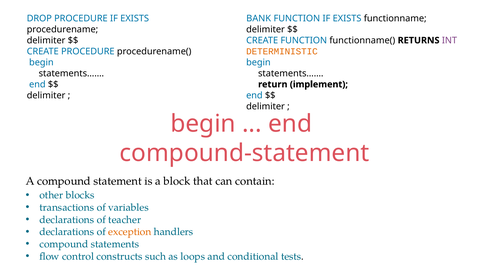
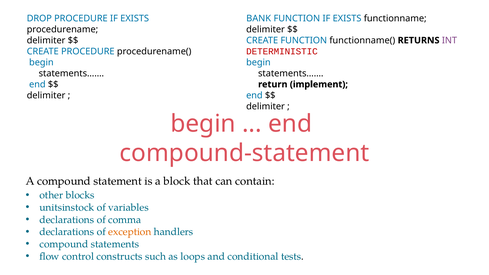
DETERMINISTIC colour: orange -> red
transactions: transactions -> unitsinstock
teacher: teacher -> comma
